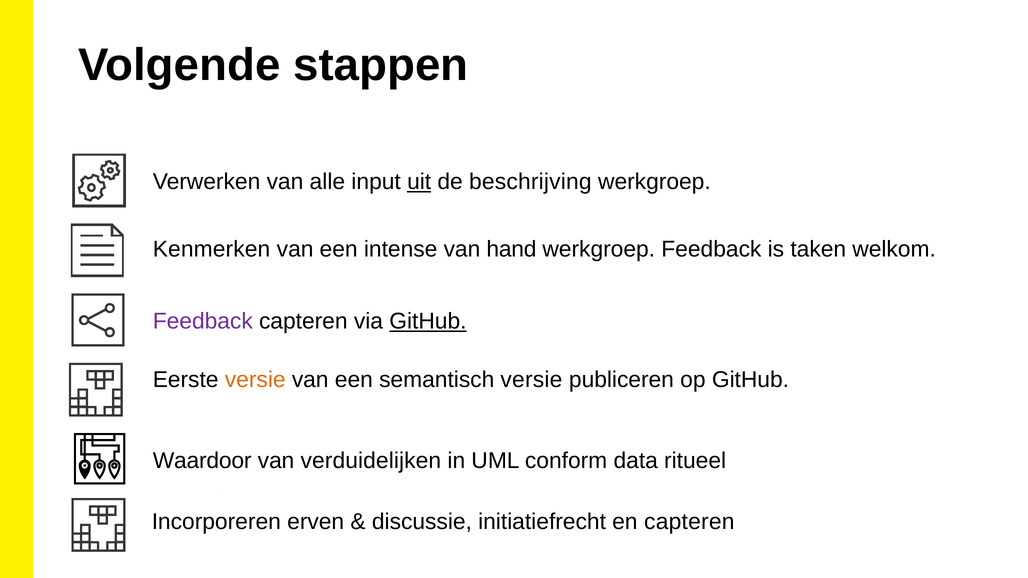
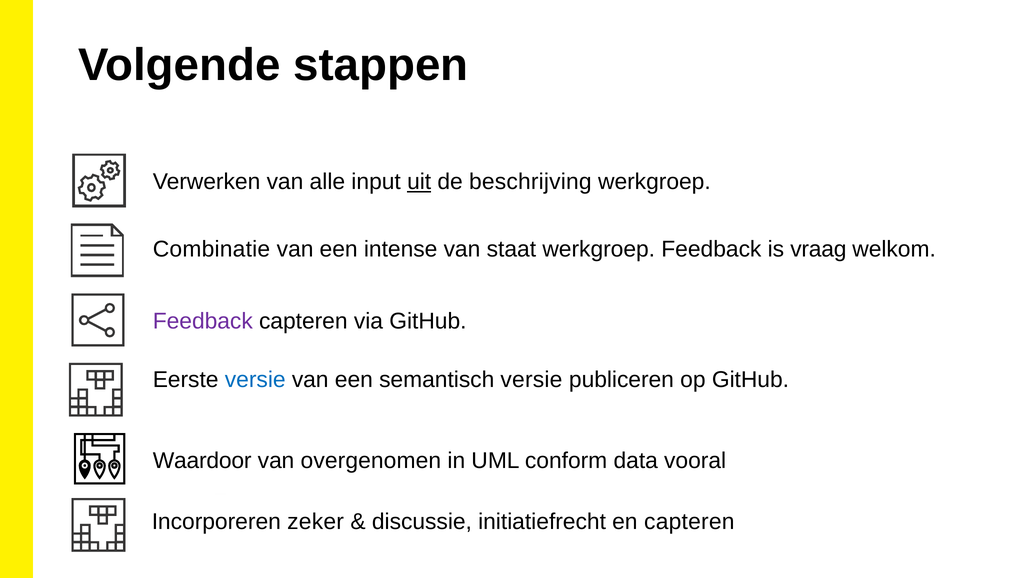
Kenmerken: Kenmerken -> Combinatie
hand: hand -> staat
taken: taken -> vraag
GitHub at (428, 322) underline: present -> none
versie at (255, 380) colour: orange -> blue
verduidelijken: verduidelijken -> overgenomen
ritueel: ritueel -> vooral
erven: erven -> zeker
